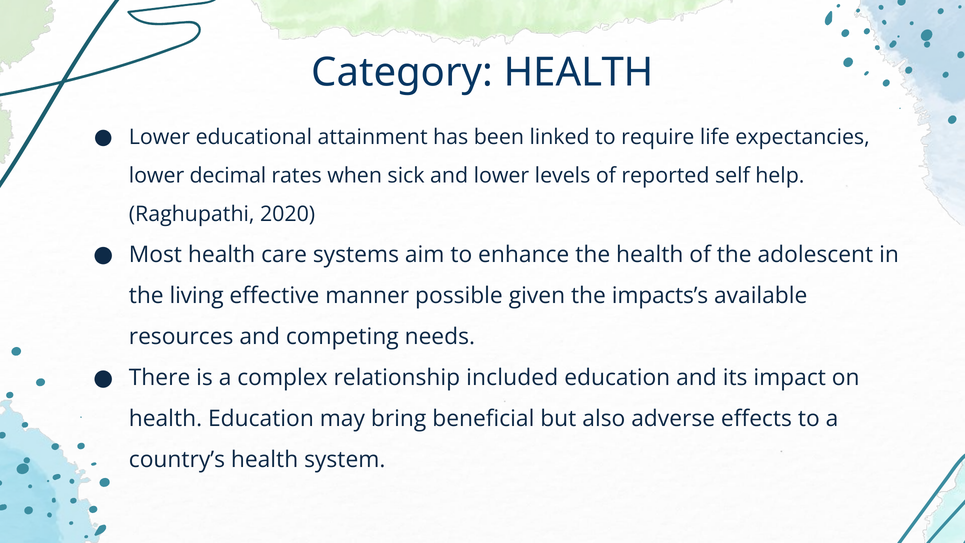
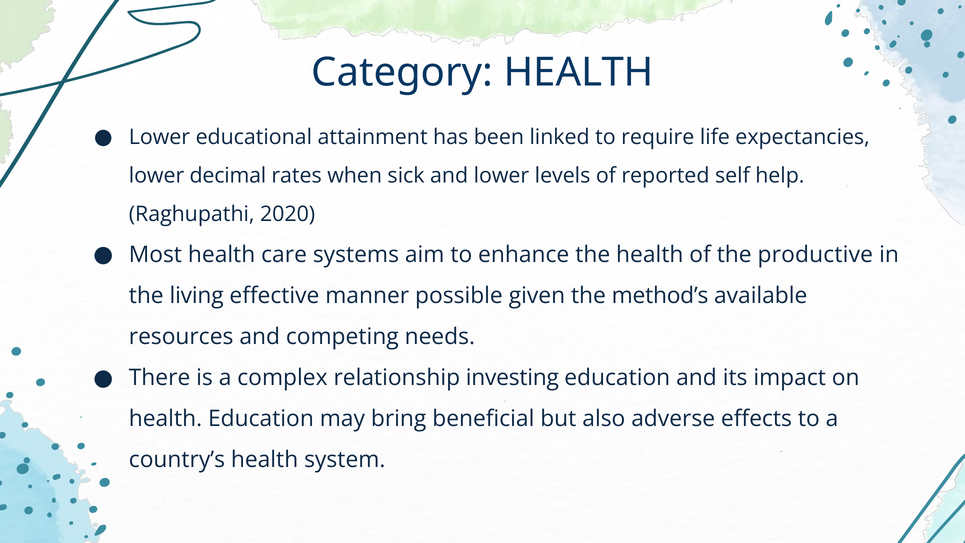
adolescent: adolescent -> productive
impacts’s: impacts’s -> method’s
included: included -> investing
